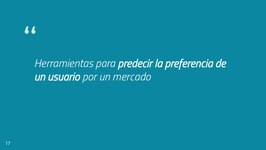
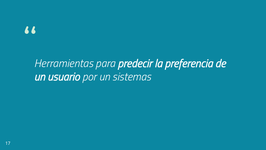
mercado: mercado -> sistemas
